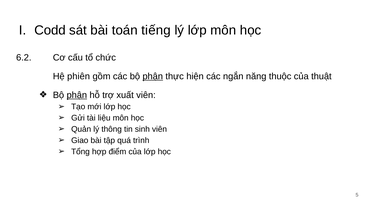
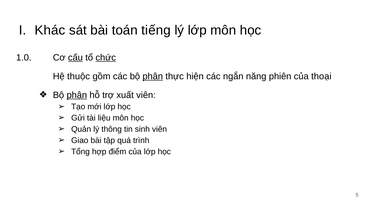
Codd: Codd -> Khác
6.2: 6.2 -> 1.0
cấu underline: none -> present
chức underline: none -> present
phiên: phiên -> thuộc
thuộc: thuộc -> phiên
thuật: thuật -> thoại
